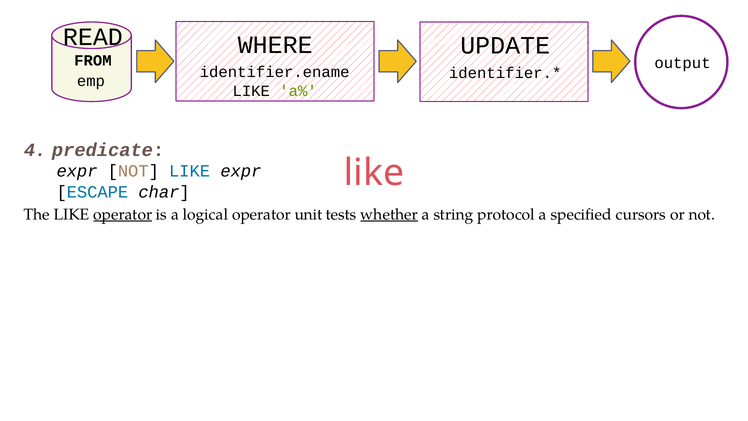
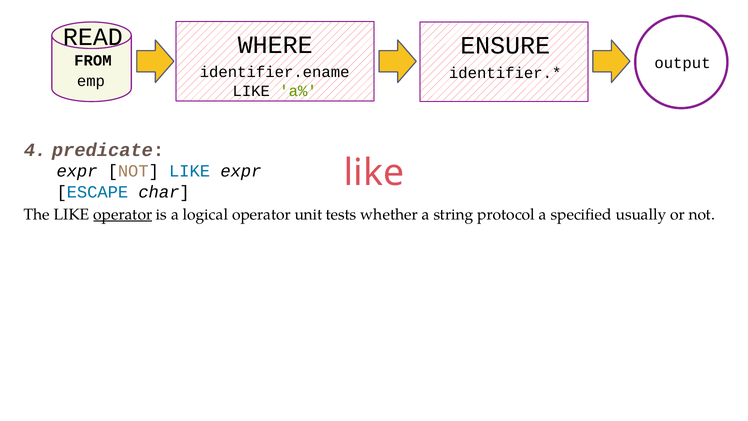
UPDATE: UPDATE -> ENSURE
whether underline: present -> none
cursors: cursors -> usually
